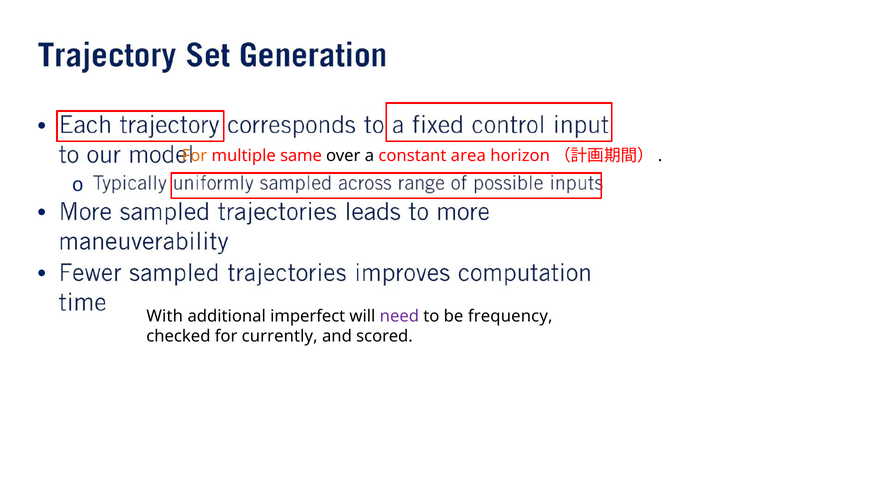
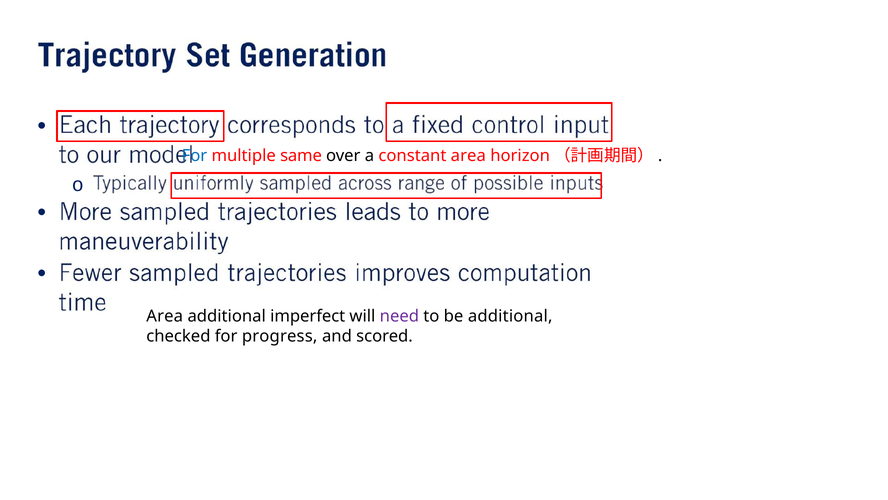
For at (194, 155) colour: orange -> blue
With at (165, 316): With -> Area
be frequency: frequency -> additional
currently: currently -> progress
